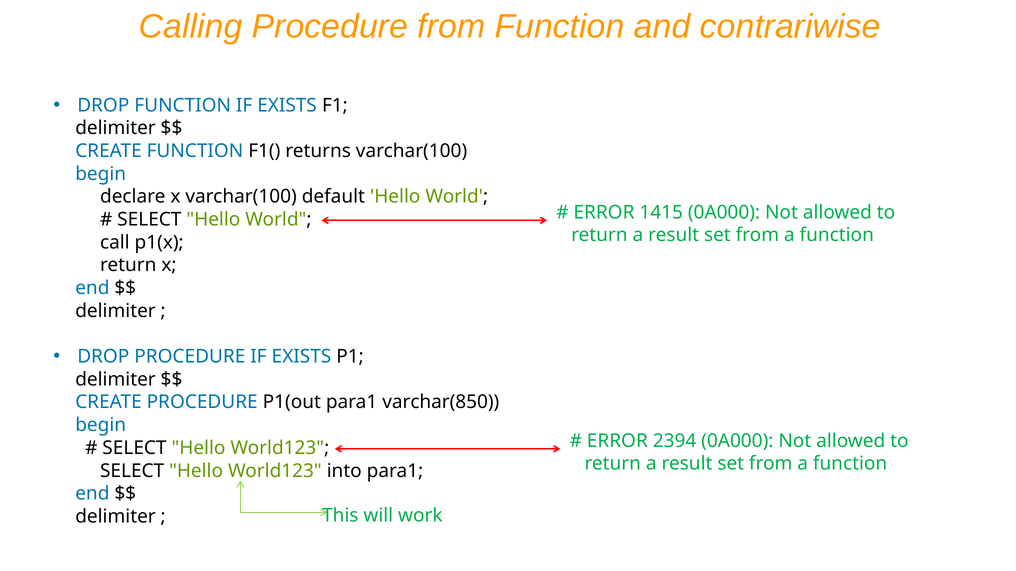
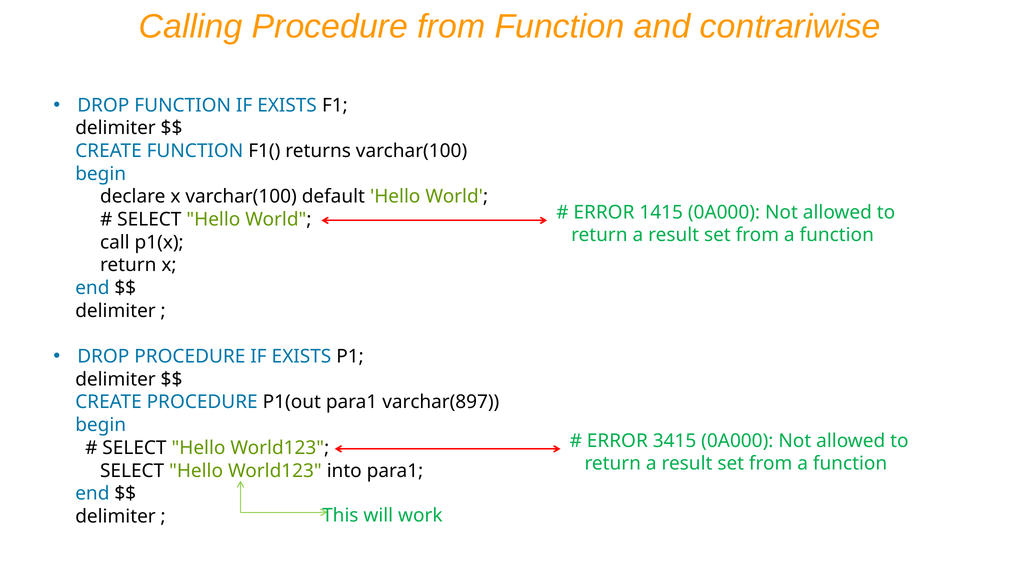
varchar(850: varchar(850 -> varchar(897
2394: 2394 -> 3415
